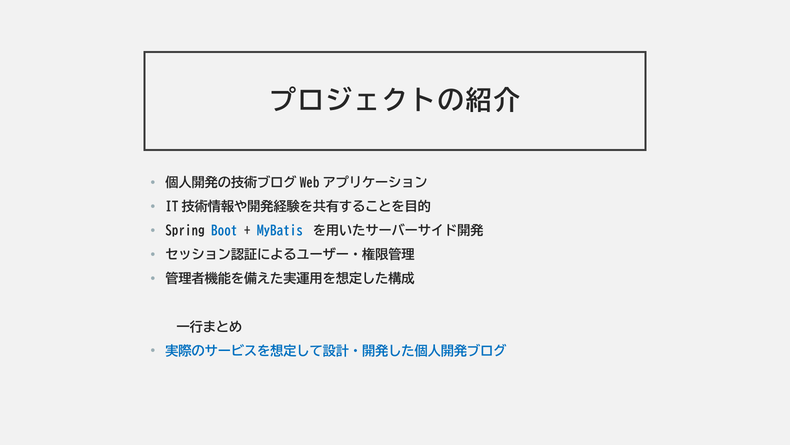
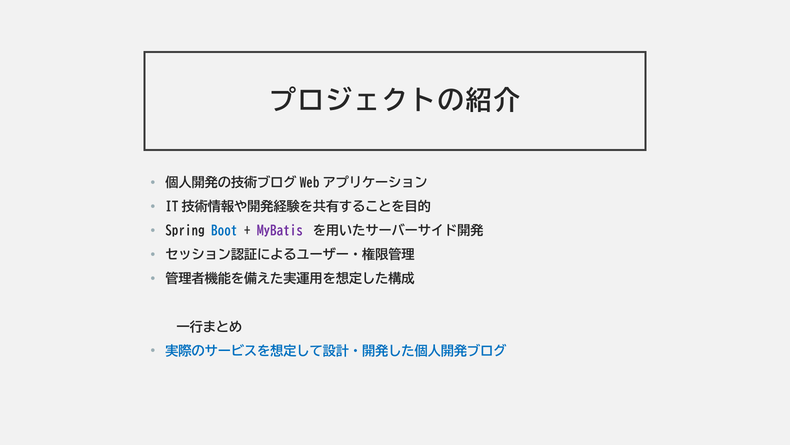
MyBatis colour: blue -> purple
